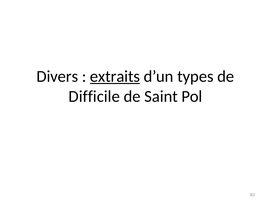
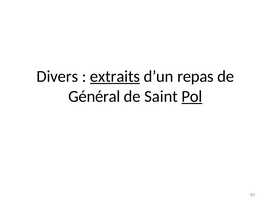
types: types -> repas
Difficile: Difficile -> Général
Pol underline: none -> present
